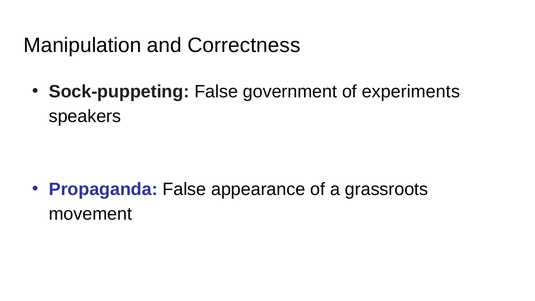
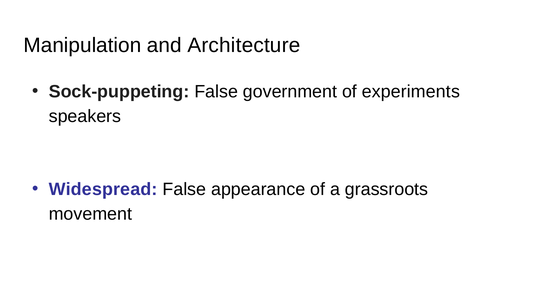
Correctness: Correctness -> Architecture
Propaganda: Propaganda -> Widespread
